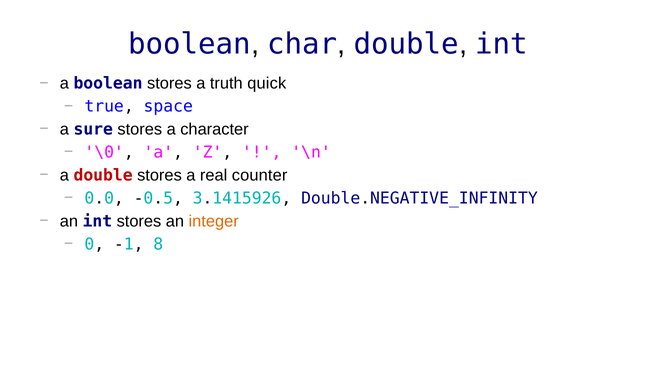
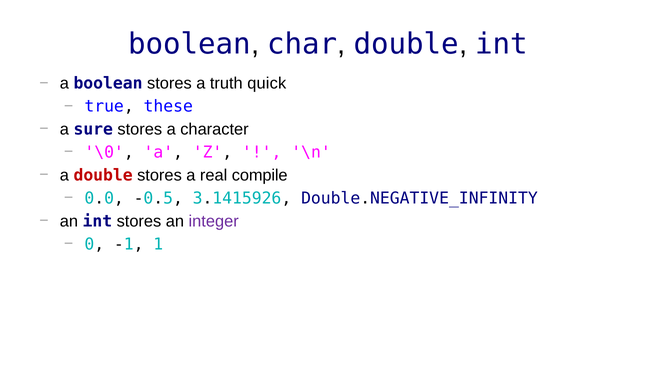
space: space -> these
counter: counter -> compile
integer colour: orange -> purple
8: 8 -> 1
